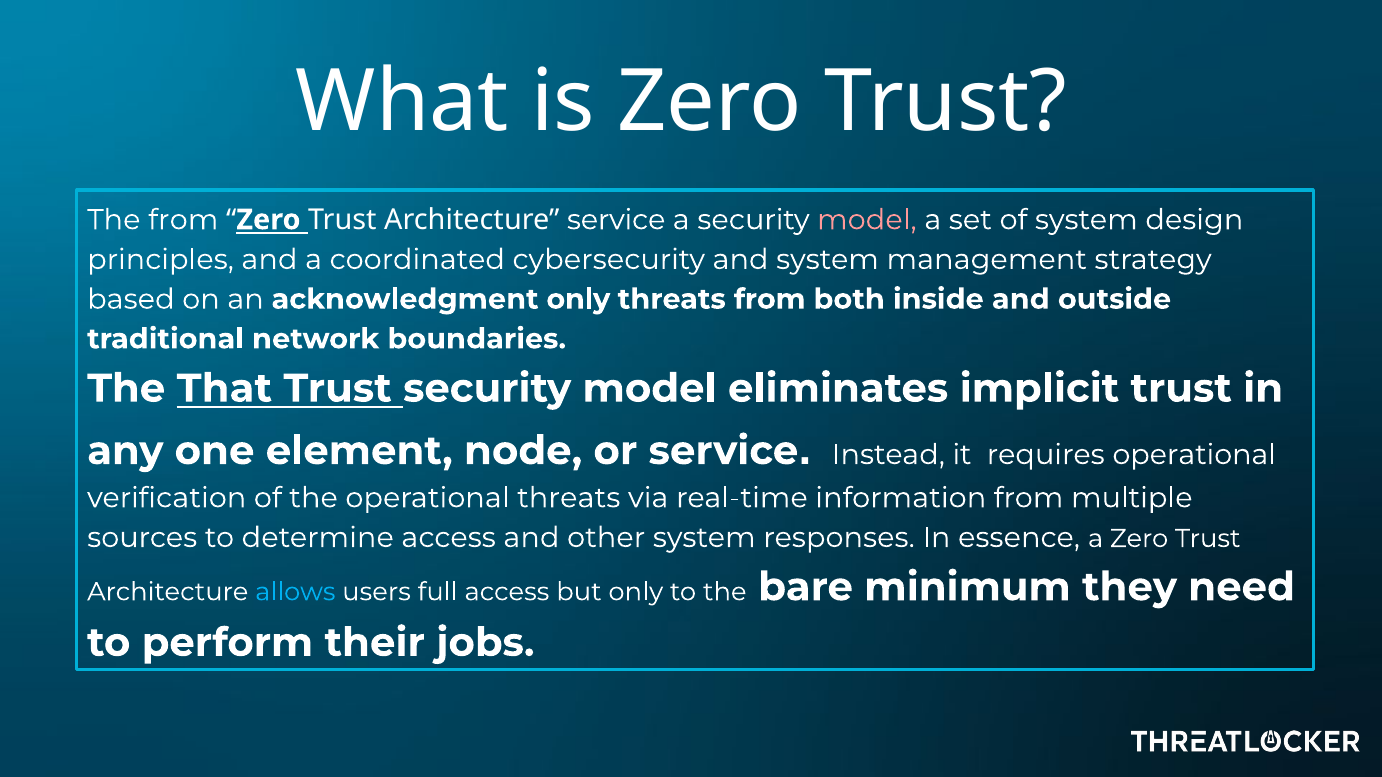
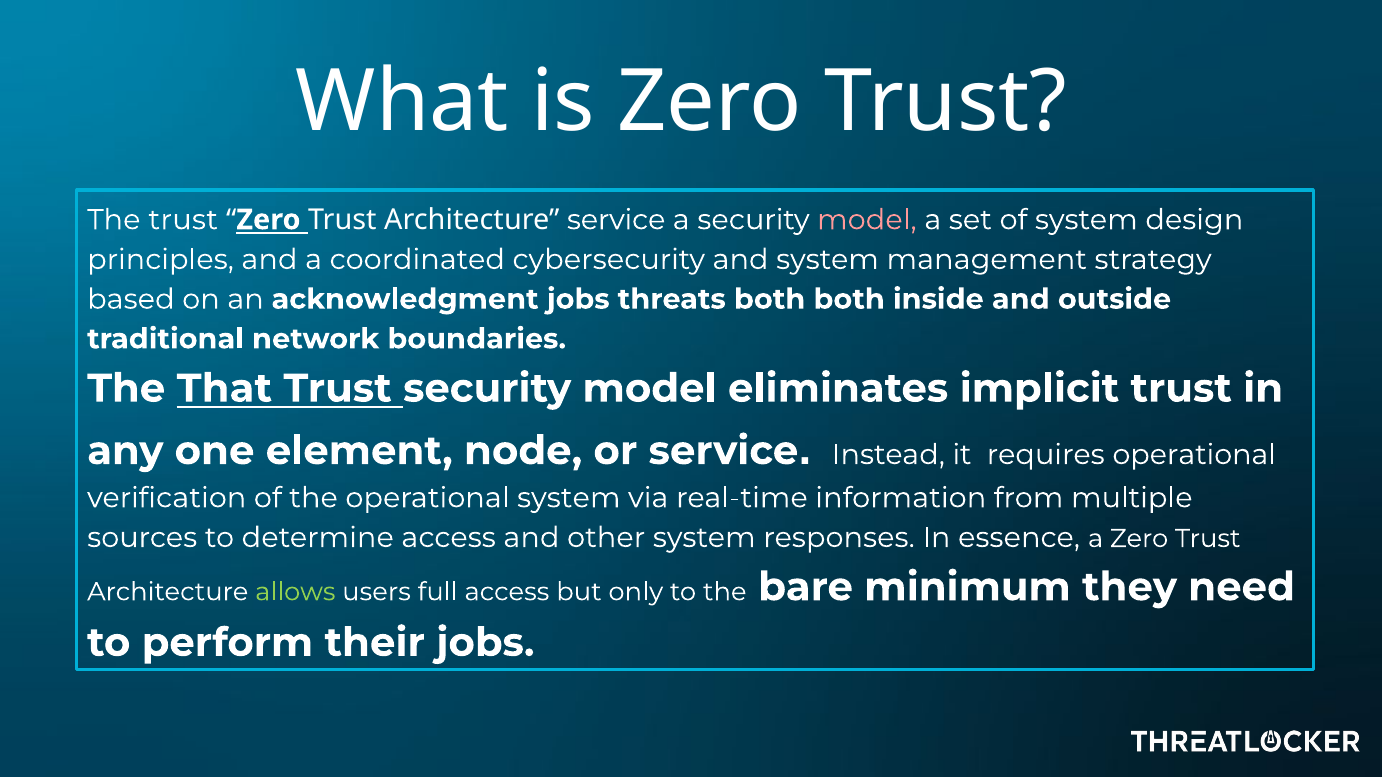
The from: from -> trust
acknowledgment only: only -> jobs
threats from: from -> both
operational threats: threats -> system
allows colour: light blue -> light green
